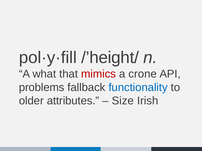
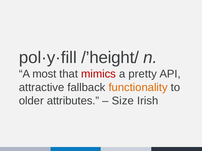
what: what -> most
crone: crone -> pretty
problems: problems -> attractive
functionality colour: blue -> orange
